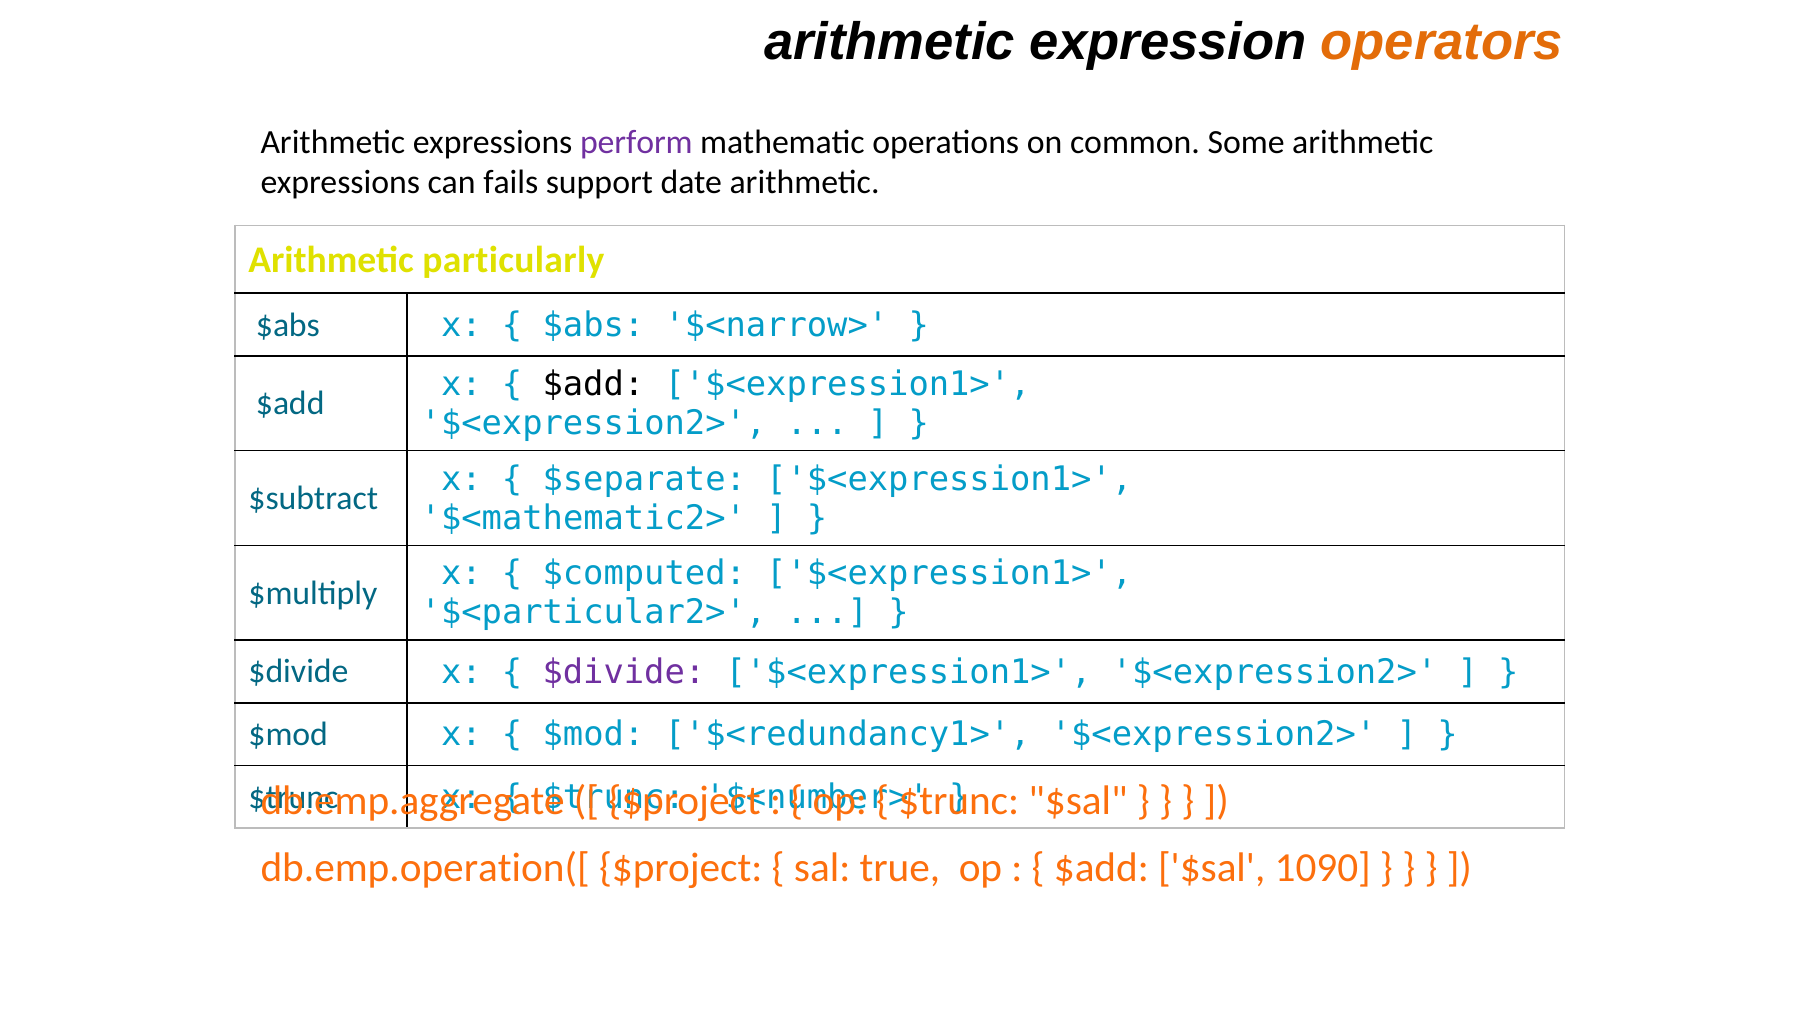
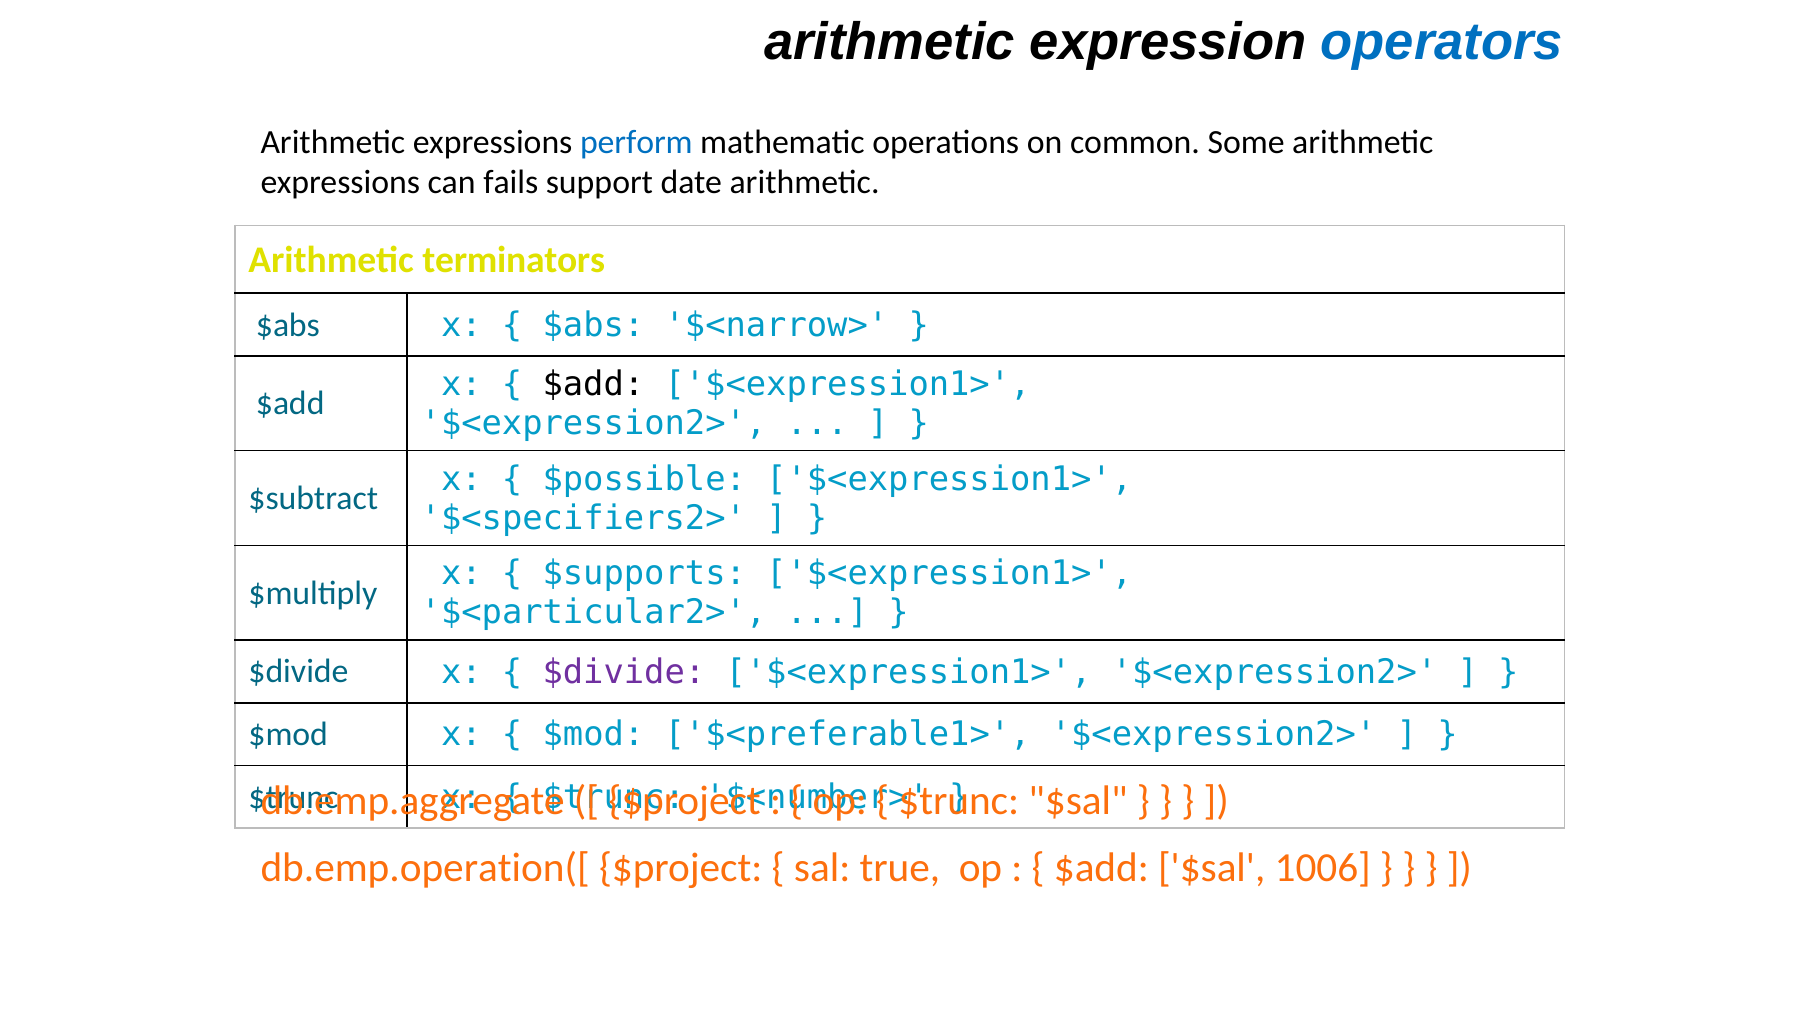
operators colour: orange -> blue
perform colour: purple -> blue
particularly: particularly -> terminators
$separate: $separate -> $possible
$<mathematic2>: $<mathematic2> -> $<specifiers2>
$computed: $computed -> $supports
$<redundancy1>: $<redundancy1> -> $<preferable1>
1090: 1090 -> 1006
